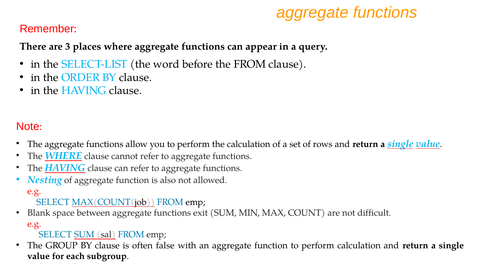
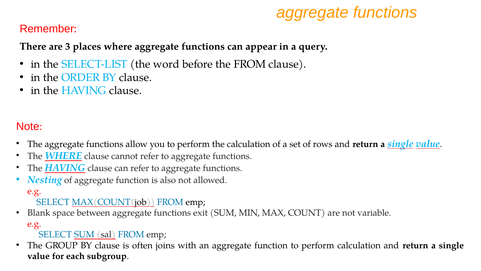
difficult: difficult -> variable
false: false -> joins
